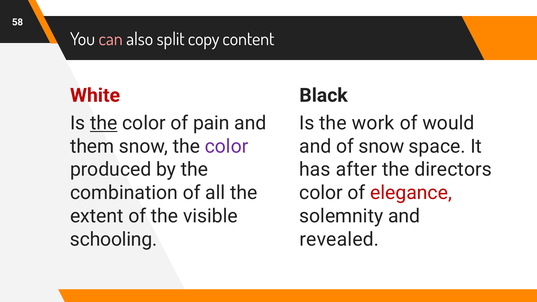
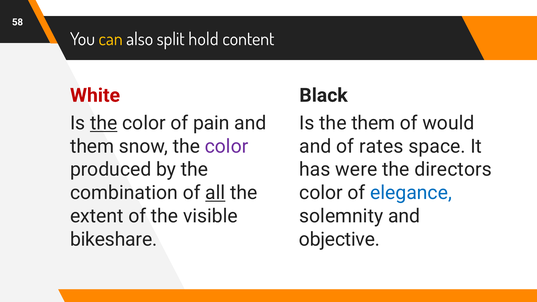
can colour: pink -> yellow
copy: copy -> hold
the work: work -> them
of snow: snow -> rates
after: after -> were
all underline: none -> present
elegance colour: red -> blue
schooling: schooling -> bikeshare
revealed: revealed -> objective
